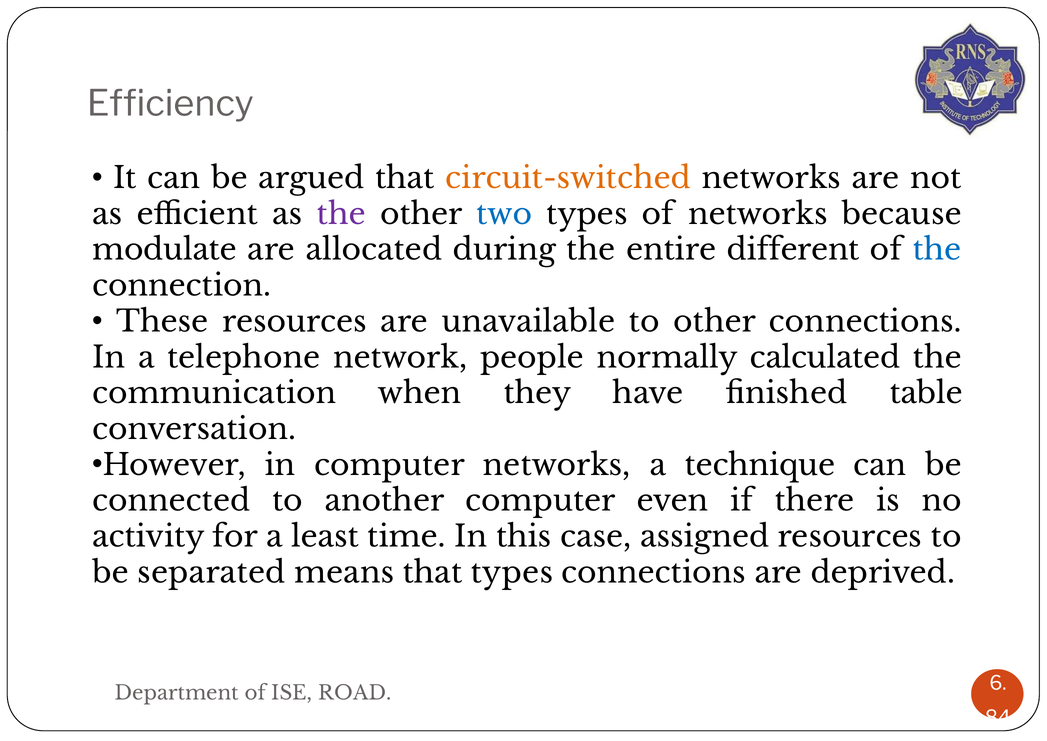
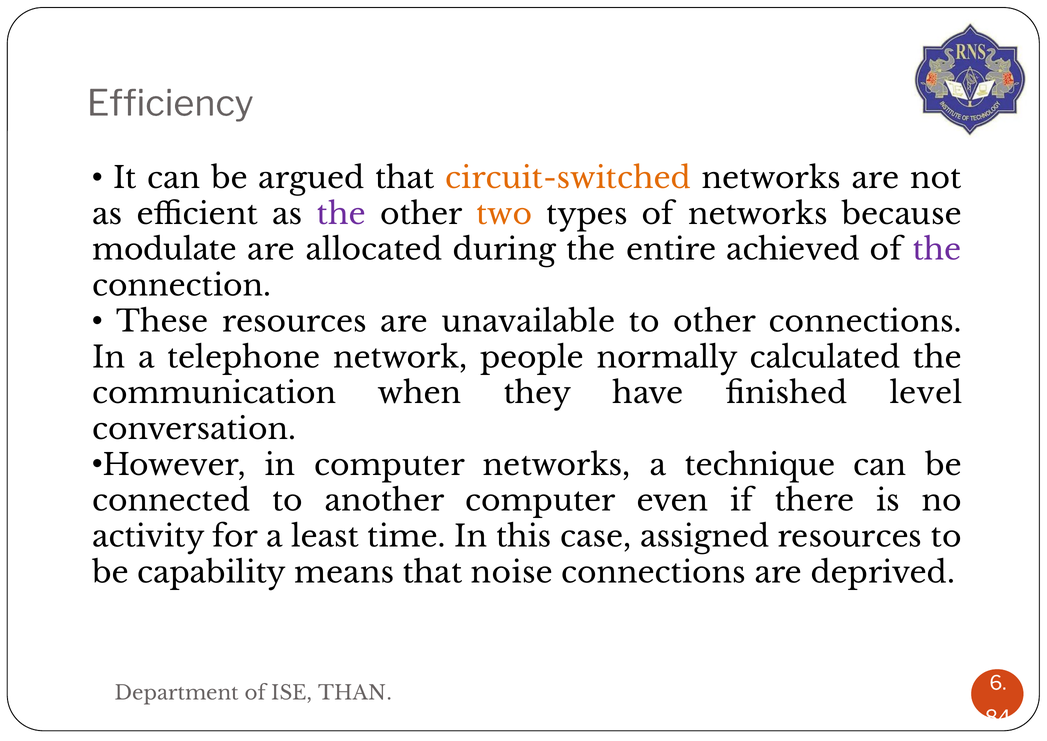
two colour: blue -> orange
different: different -> achieved
the at (937, 250) colour: blue -> purple
table: table -> level
separated: separated -> capability
that types: types -> noise
ROAD: ROAD -> THAN
